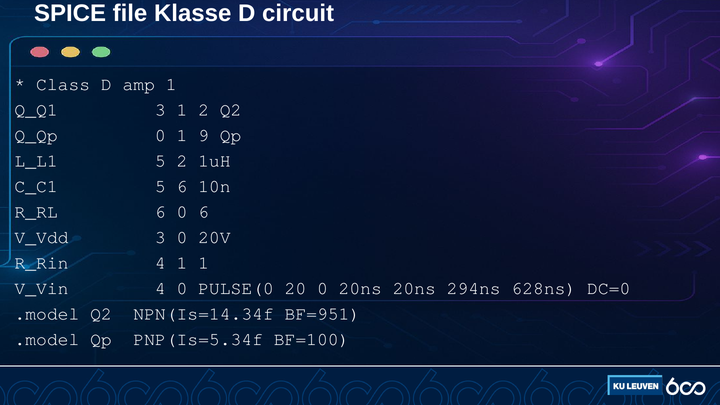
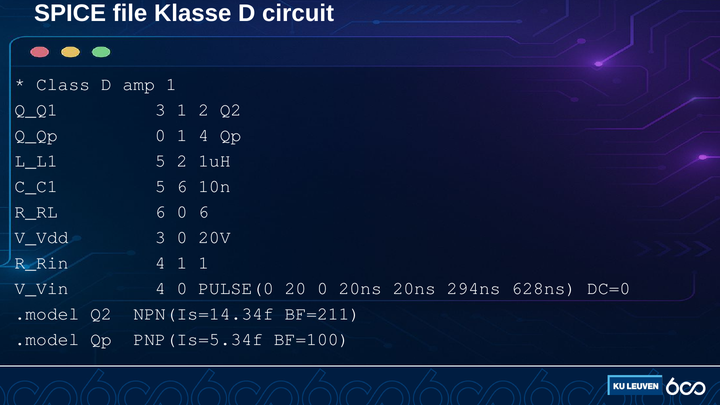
1 9: 9 -> 4
BF=951: BF=951 -> BF=211
